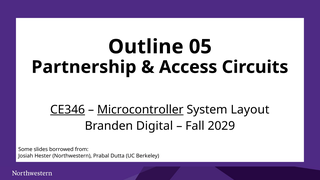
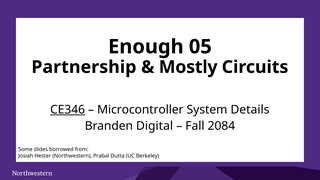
Outline: Outline -> Enough
Access: Access -> Mostly
Microcontroller underline: present -> none
Layout: Layout -> Details
2029: 2029 -> 2084
